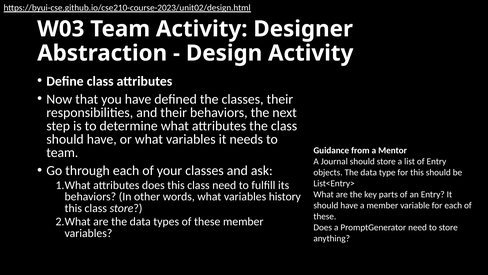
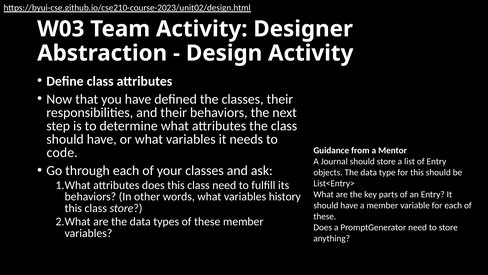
team at (62, 152): team -> code
